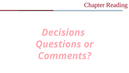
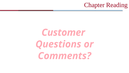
Decisions: Decisions -> Customer
